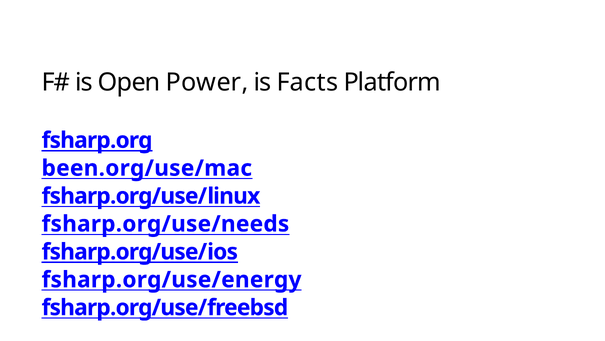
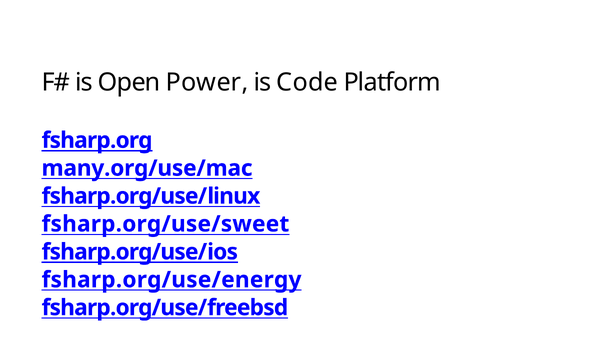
Facts: Facts -> Code
been.org/use/mac: been.org/use/mac -> many.org/use/mac
fsharp.org/use/needs: fsharp.org/use/needs -> fsharp.org/use/sweet
